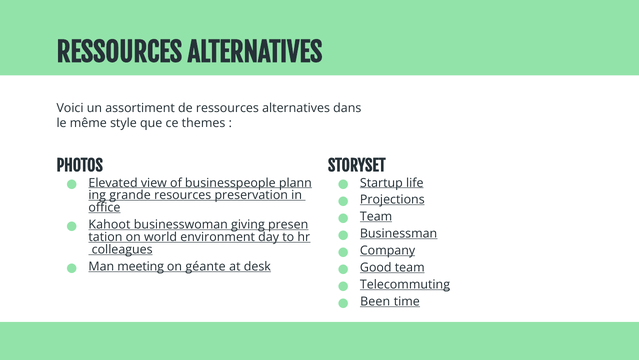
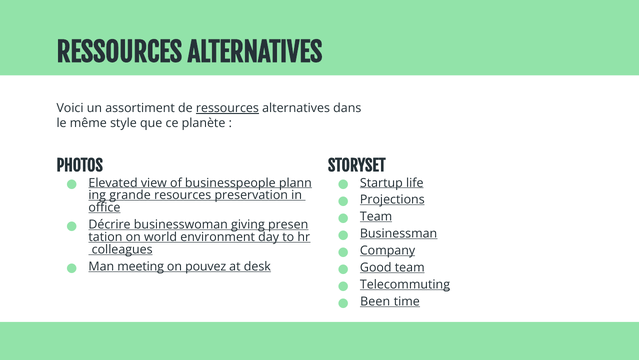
ressources at (227, 108) underline: none -> present
themes: themes -> planète
Kahoot: Kahoot -> Décrire
géante: géante -> pouvez
